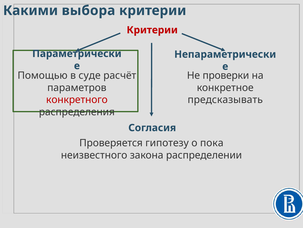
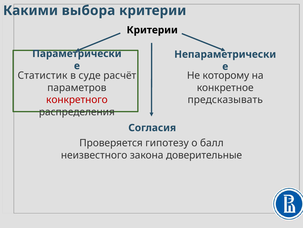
Критерии at (152, 30) colour: red -> black
Помощью: Помощью -> Статистик
проверки: проверки -> которому
пока: пока -> балл
распределении: распределении -> доверительные
